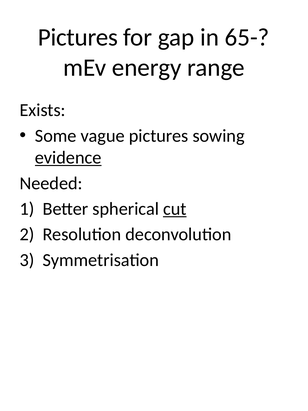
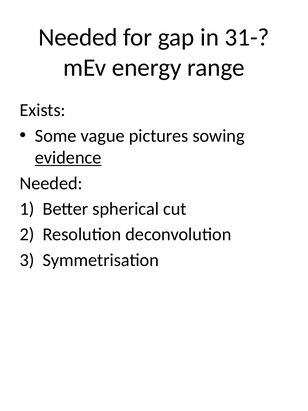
Pictures at (78, 37): Pictures -> Needed
65-: 65- -> 31-
cut underline: present -> none
